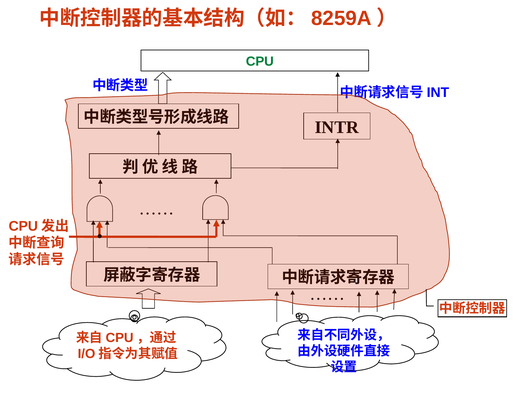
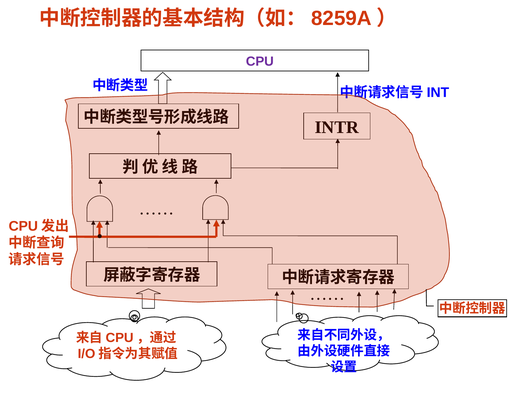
CPU colour: green -> purple
